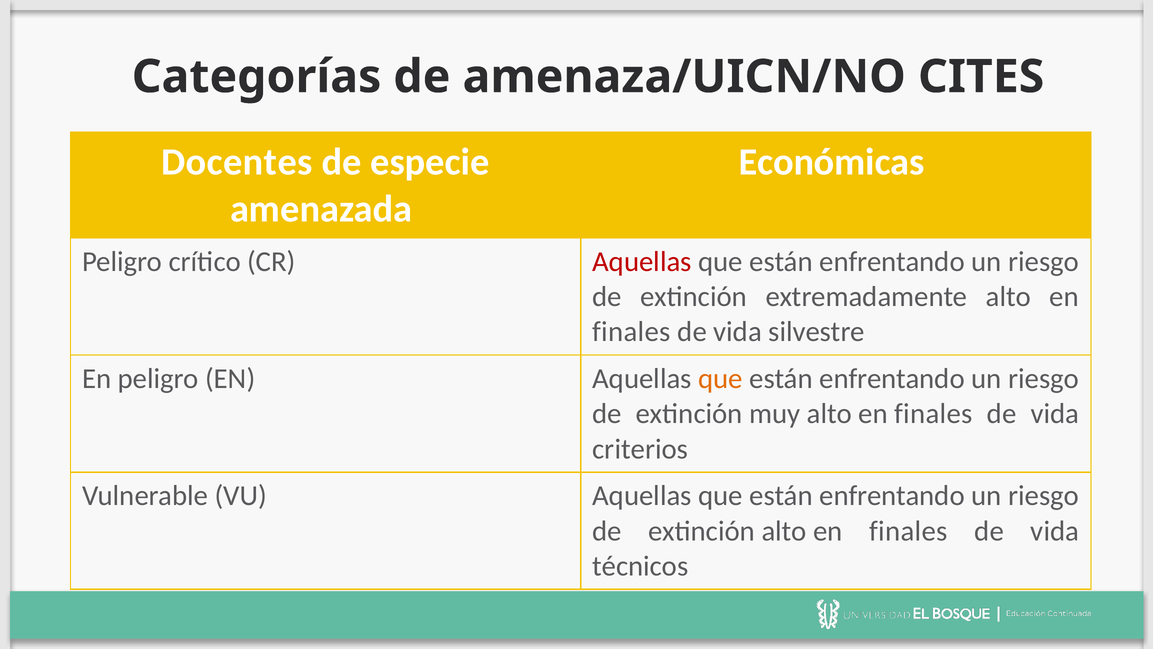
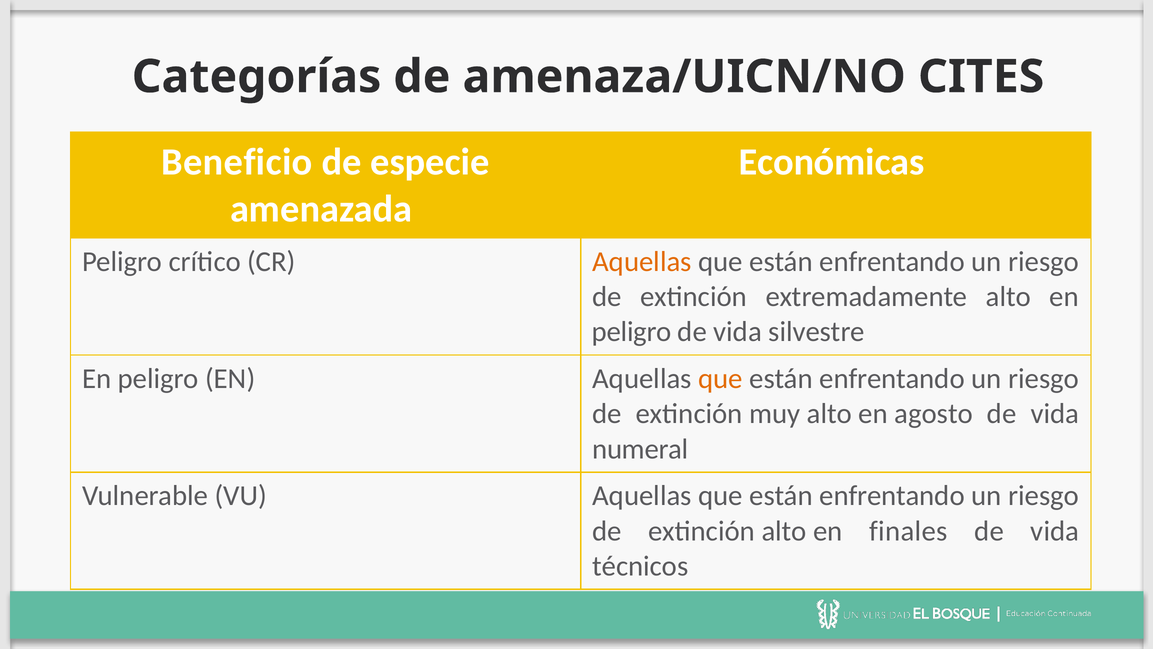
Docentes: Docentes -> Beneficio
Aquellas at (642, 261) colour: red -> orange
finales at (631, 332): finales -> peligro
muy alto en finales: finales -> agosto
criterios: criterios -> numeral
